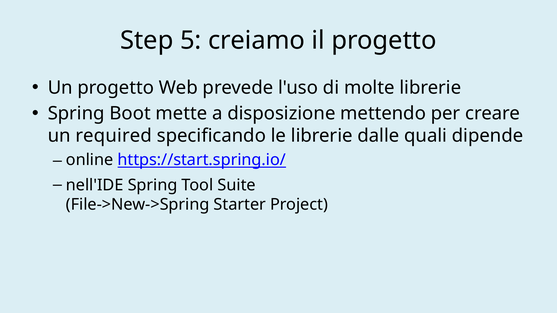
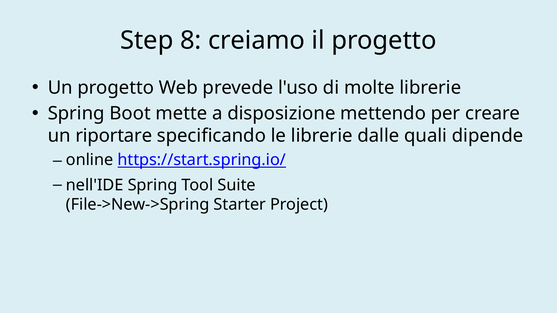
5: 5 -> 8
required: required -> riportare
